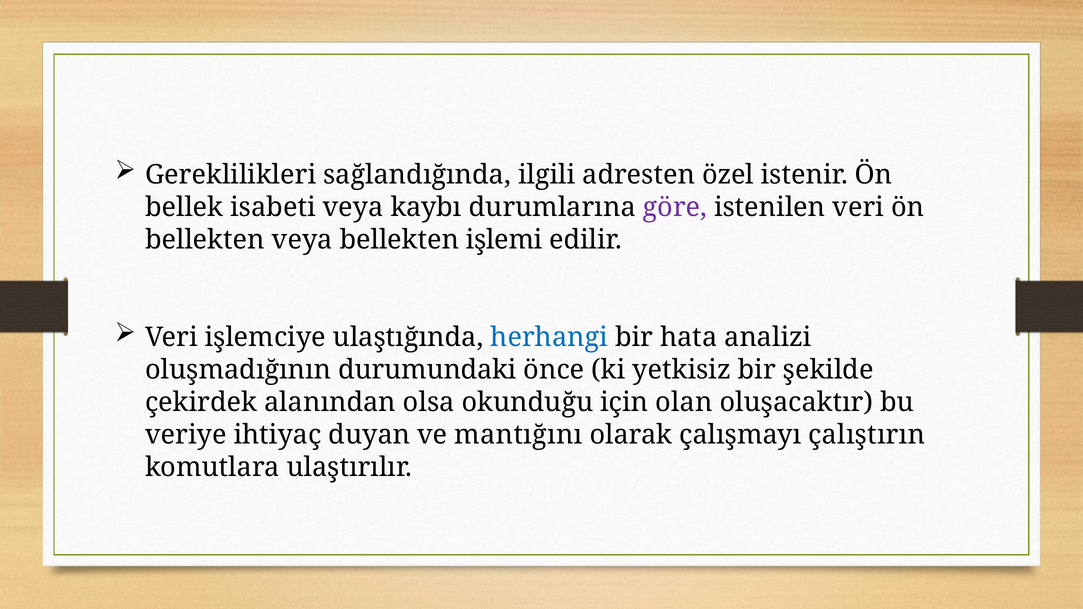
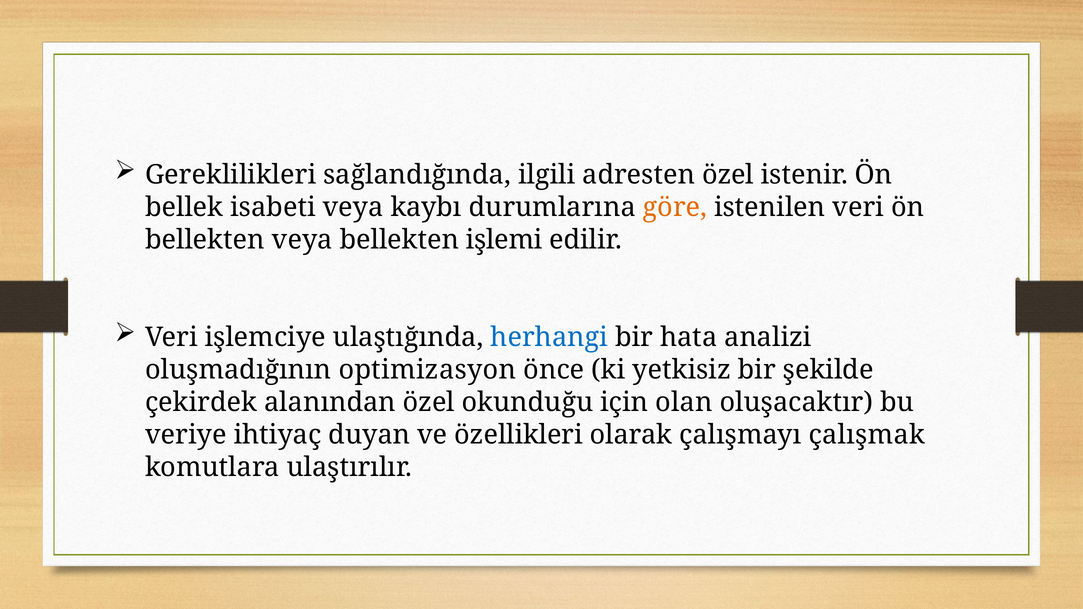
göre colour: purple -> orange
durumundaki: durumundaki -> optimizasyon
alanından olsa: olsa -> özel
mantığını: mantığını -> özellikleri
çalıştırın: çalıştırın -> çalışmak
